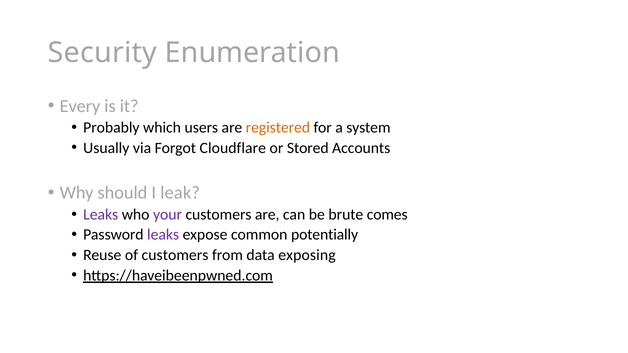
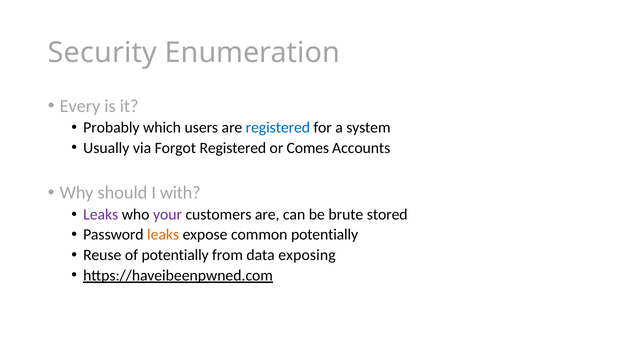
registered at (278, 128) colour: orange -> blue
Forgot Cloudflare: Cloudflare -> Registered
Stored: Stored -> Comes
leak: leak -> with
comes: comes -> stored
leaks at (163, 235) colour: purple -> orange
of customers: customers -> potentially
